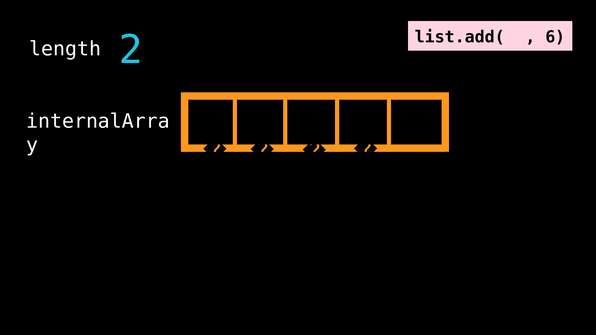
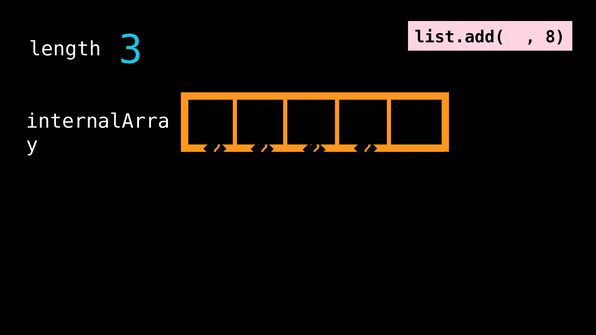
2: 2 -> 3
6: 6 -> 8
